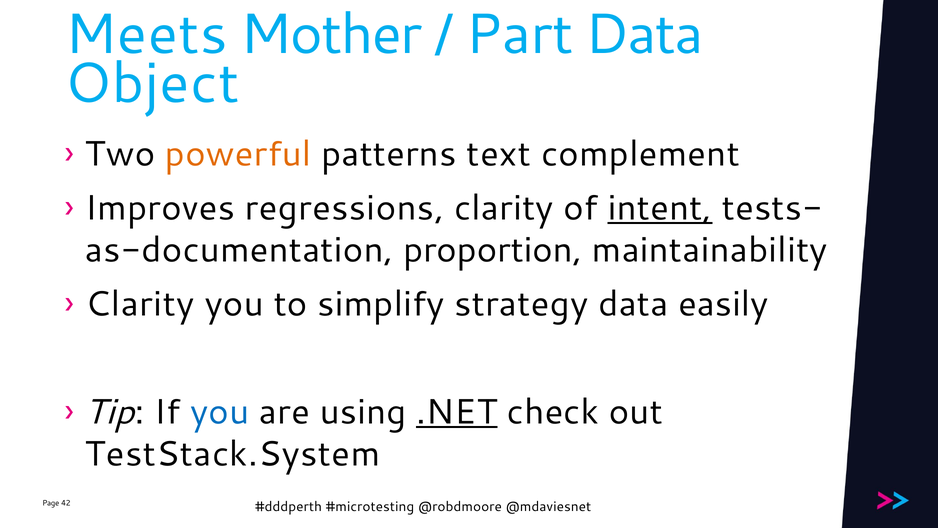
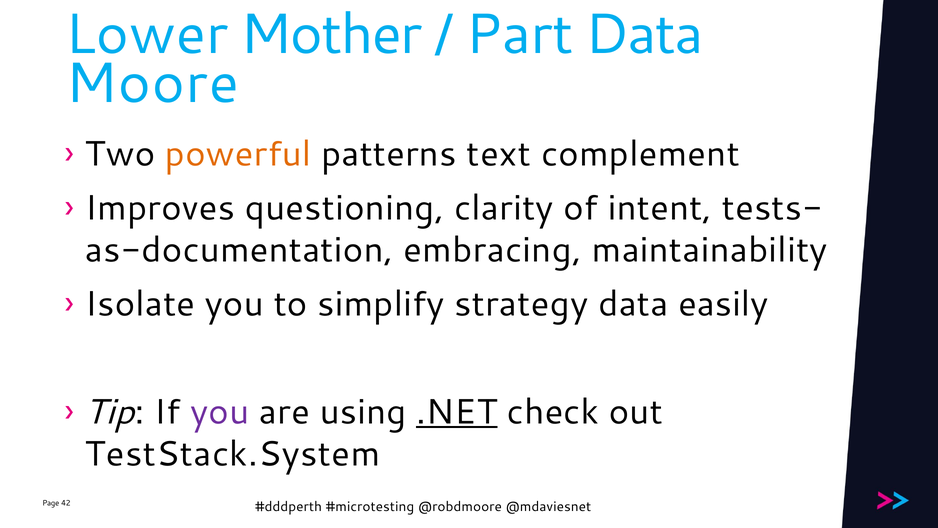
Meets: Meets -> Lower
Object: Object -> Moore
regressions: regressions -> questioning
intent underline: present -> none
proportion: proportion -> embracing
Clarity at (140, 304): Clarity -> Isolate
you at (220, 412) colour: blue -> purple
